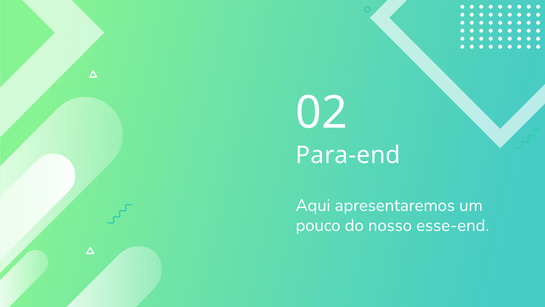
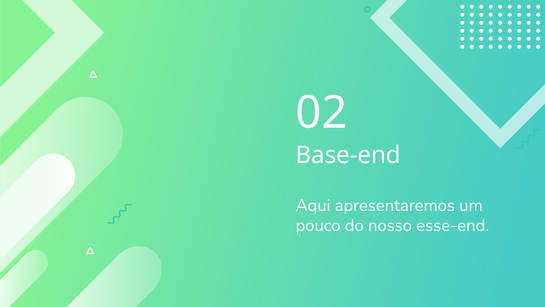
Para-end: Para-end -> Base-end
